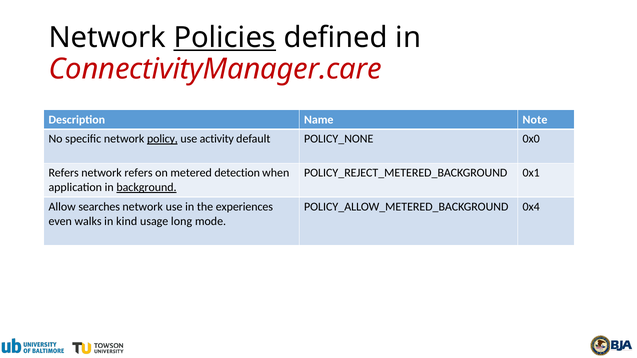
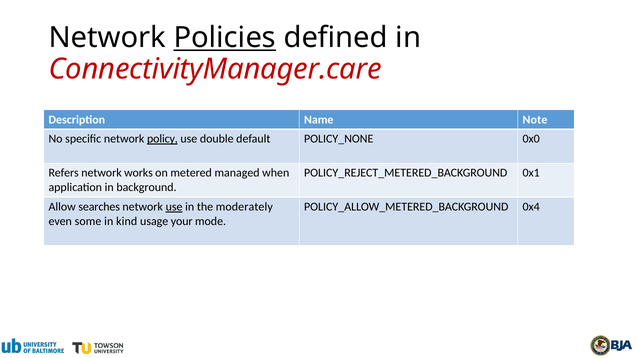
activity: activity -> double
network refers: refers -> works
detection: detection -> managed
background underline: present -> none
use at (174, 207) underline: none -> present
experiences: experiences -> moderately
walks: walks -> some
long: long -> your
